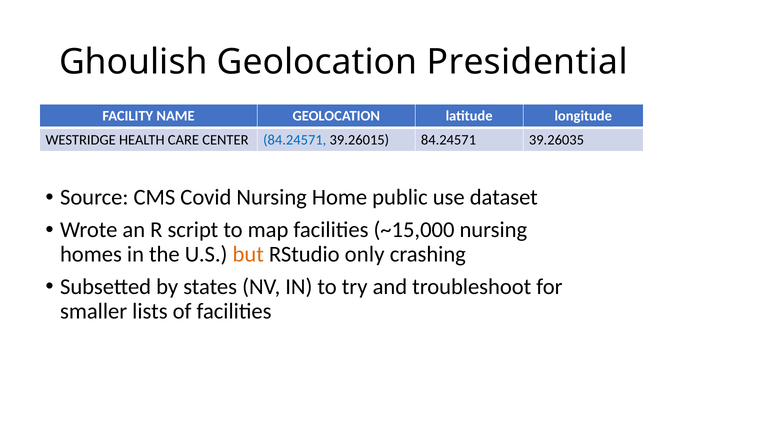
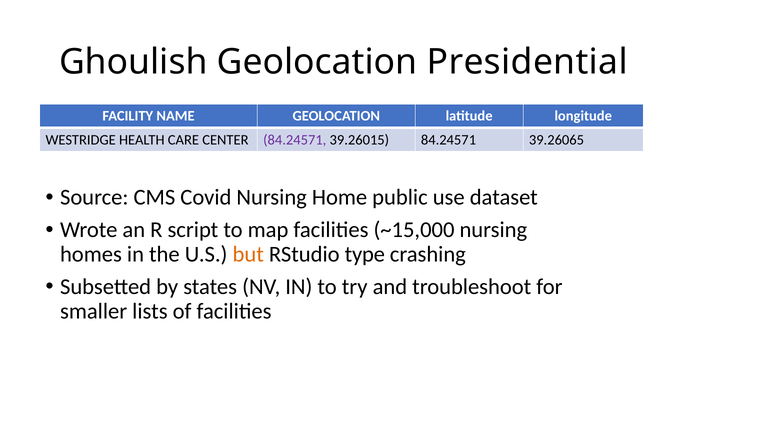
84.24571 at (295, 140) colour: blue -> purple
39.26035: 39.26035 -> 39.26065
only: only -> type
